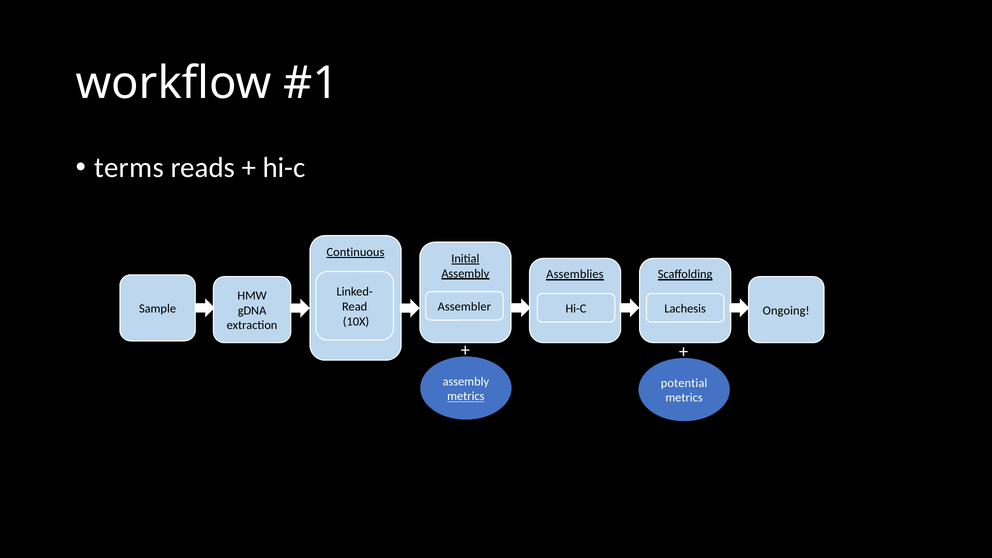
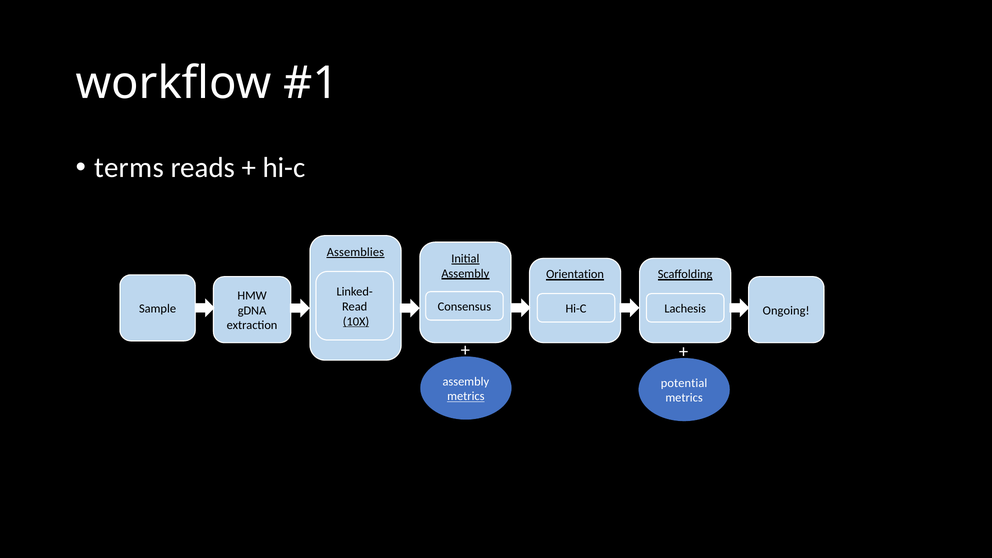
Continuous: Continuous -> Assemblies
Assemblies: Assemblies -> Orientation
Assembler: Assembler -> Consensus
10X underline: none -> present
